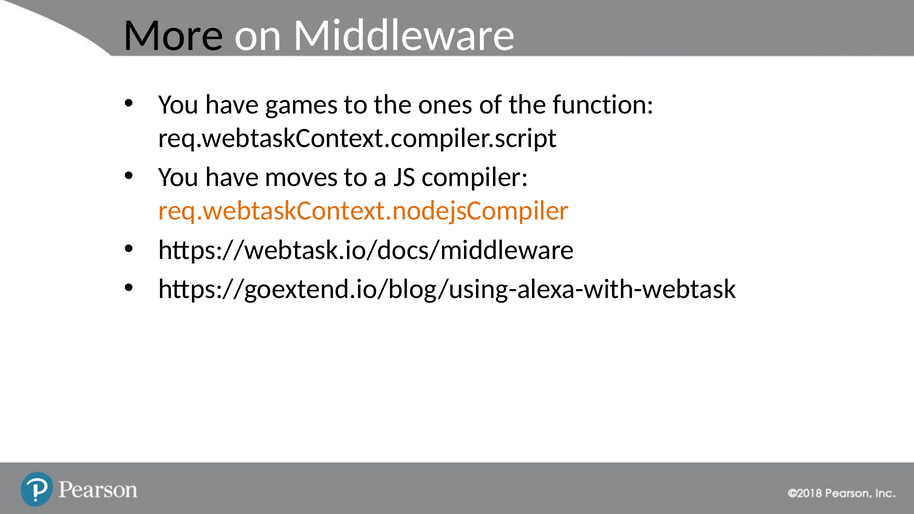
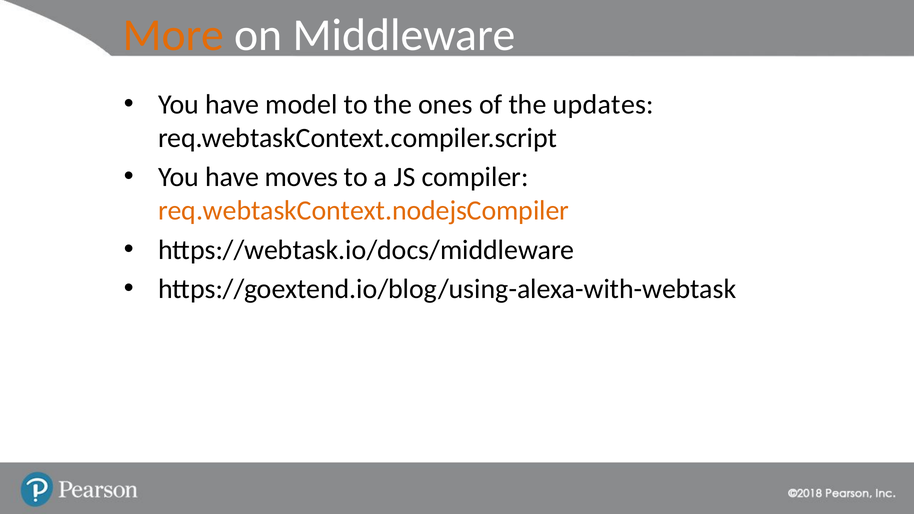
More colour: black -> orange
games: games -> model
function: function -> updates
